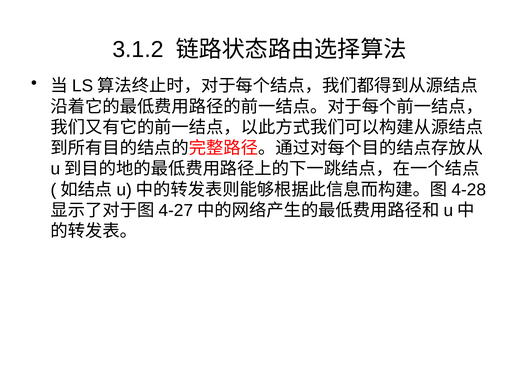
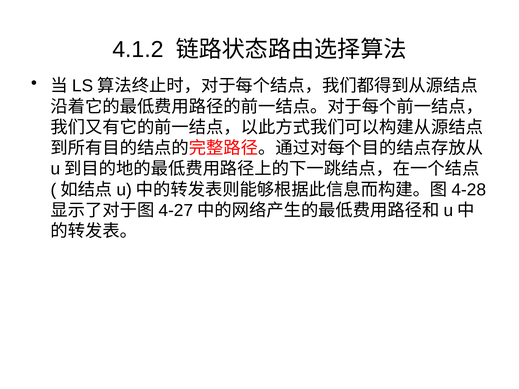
3.1.2: 3.1.2 -> 4.1.2
